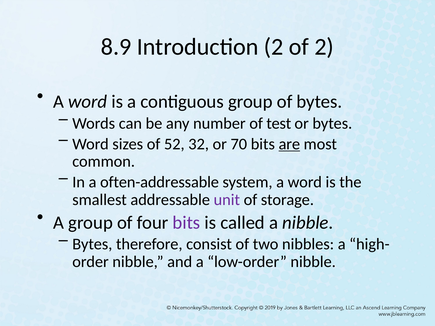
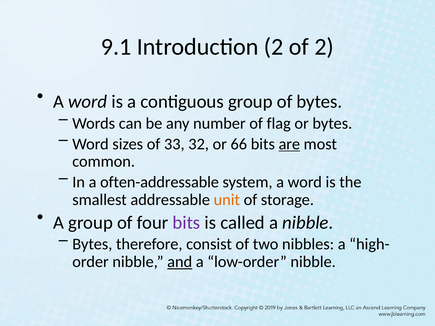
8.9: 8.9 -> 9.1
test: test -> flag
52: 52 -> 33
70: 70 -> 66
unit colour: purple -> orange
and underline: none -> present
